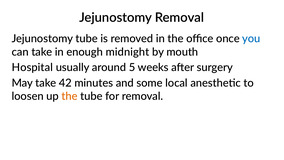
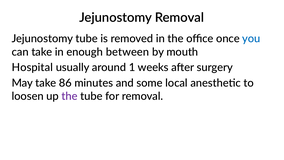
midnight: midnight -> between
5: 5 -> 1
42: 42 -> 86
the at (70, 96) colour: orange -> purple
